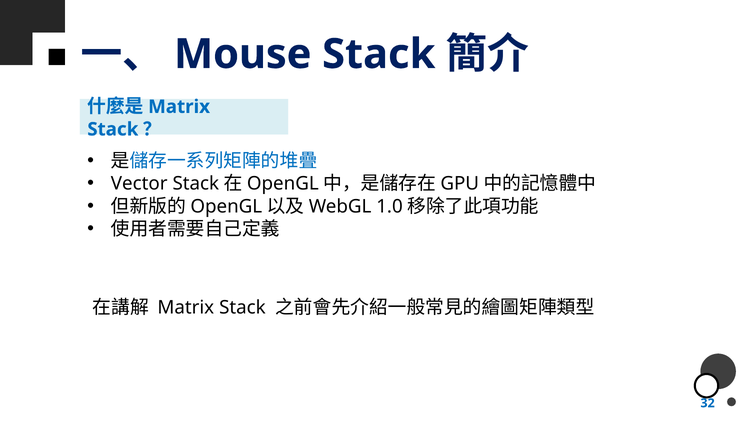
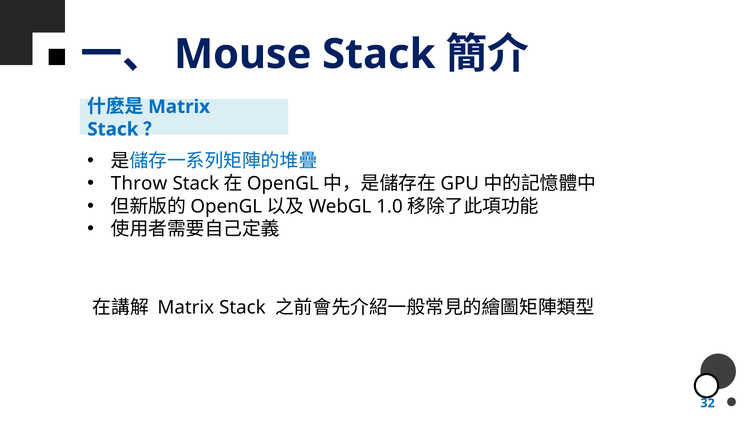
Vector: Vector -> Throw
